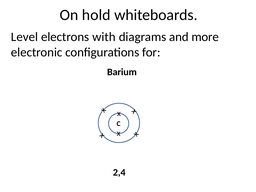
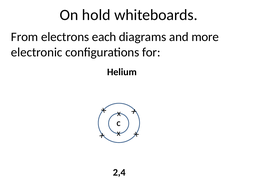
Level: Level -> From
with: with -> each
Barium: Barium -> Helium
